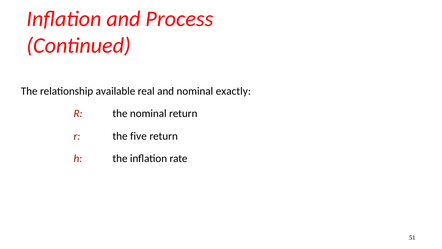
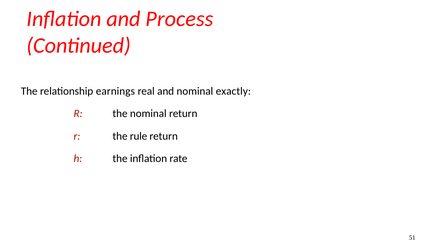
available: available -> earnings
five: five -> rule
